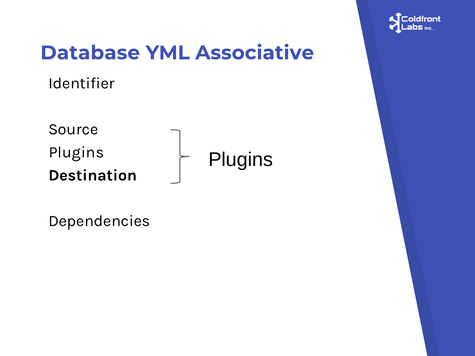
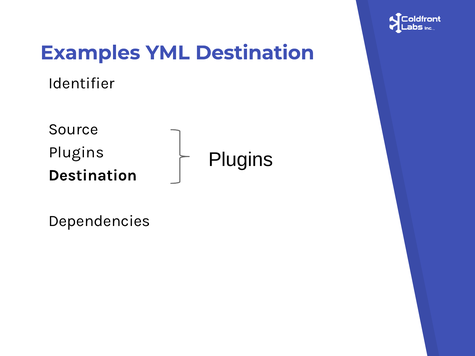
Database: Database -> Examples
YML Associative: Associative -> Destination
